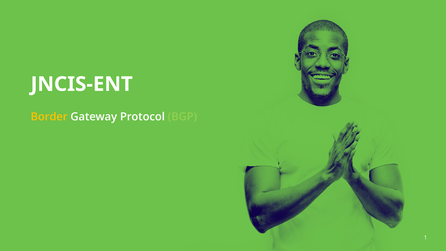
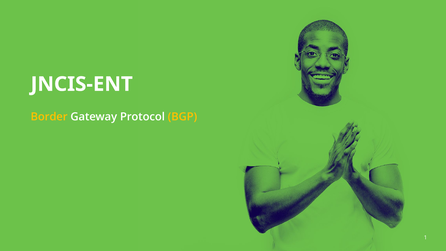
BGP colour: light green -> yellow
